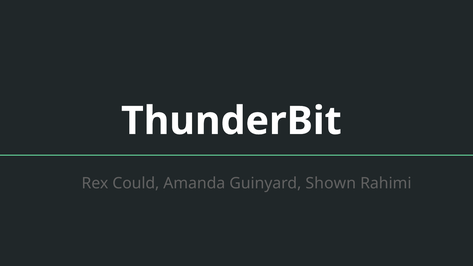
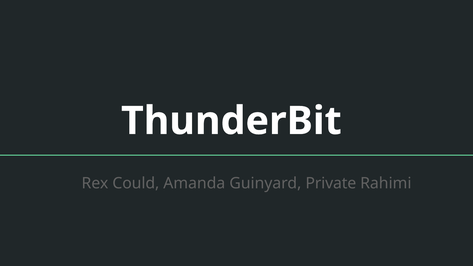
Shown: Shown -> Private
